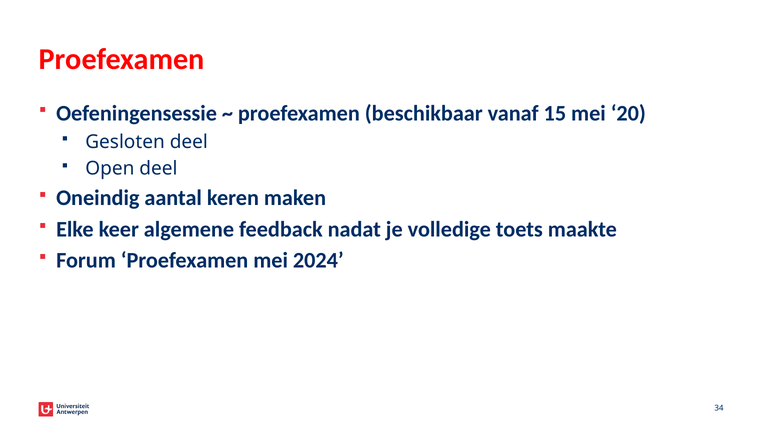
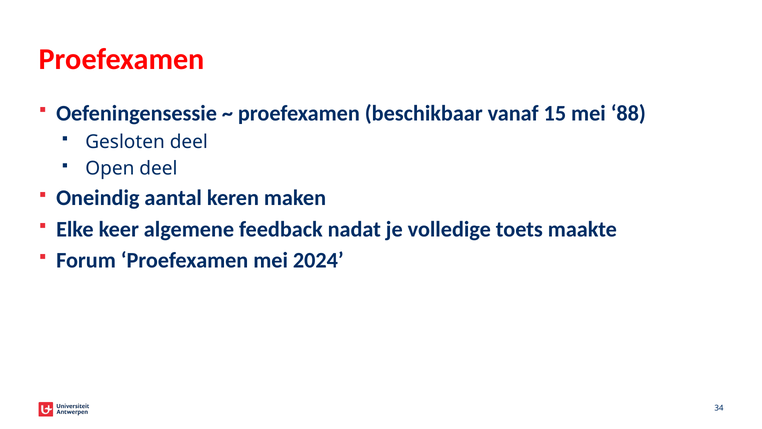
20: 20 -> 88
